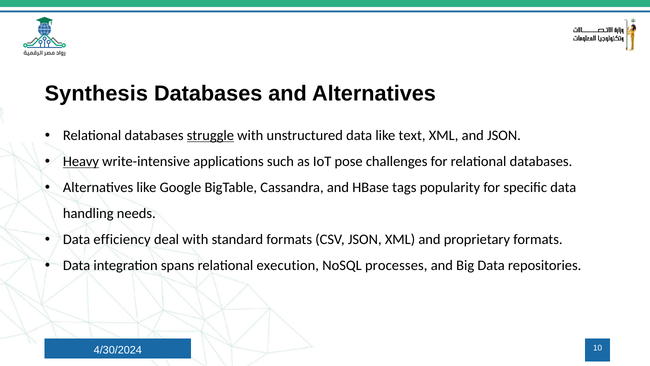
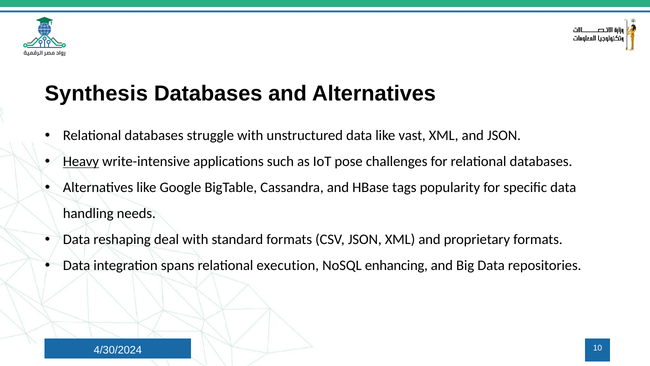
struggle underline: present -> none
text: text -> vast
efficiency: efficiency -> reshaping
processes: processes -> enhancing
